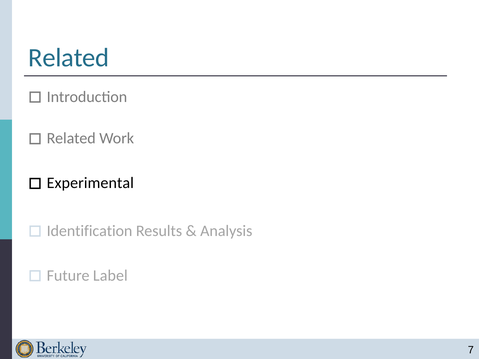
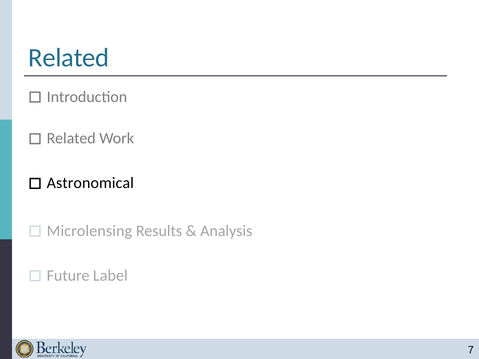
Experimental: Experimental -> Astronomical
Identification: Identification -> Microlensing
